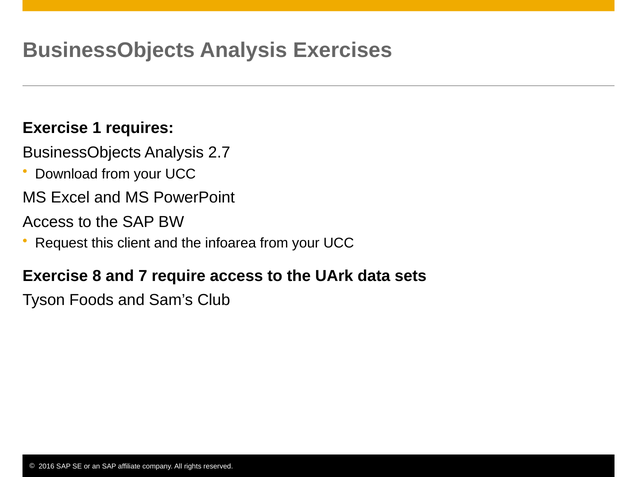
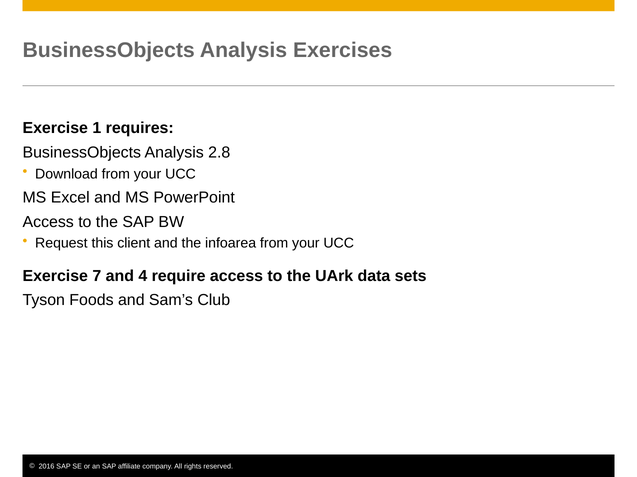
2.7: 2.7 -> 2.8
8: 8 -> 7
7: 7 -> 4
